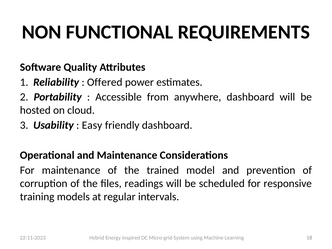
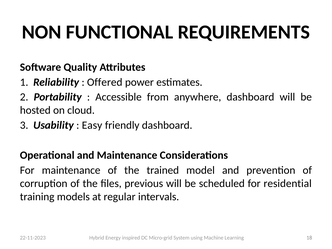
readings: readings -> previous
responsive: responsive -> residential
